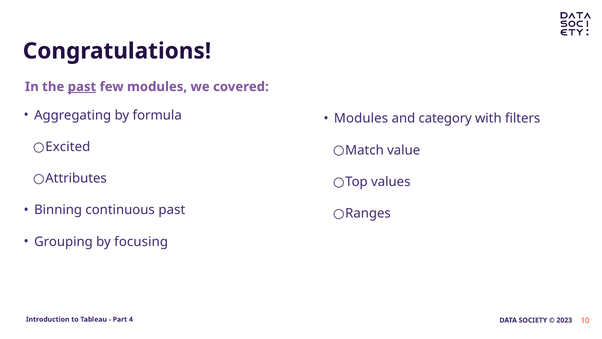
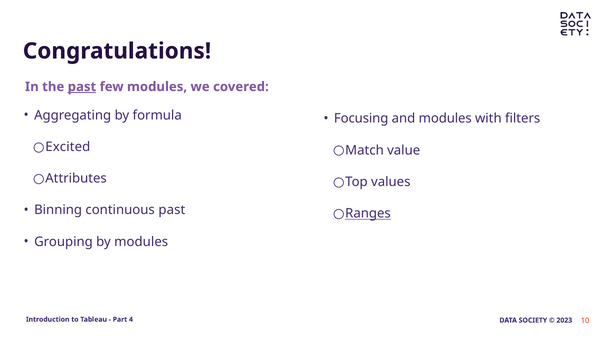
Modules at (361, 118): Modules -> Focusing
and category: category -> modules
Ranges underline: none -> present
by focusing: focusing -> modules
